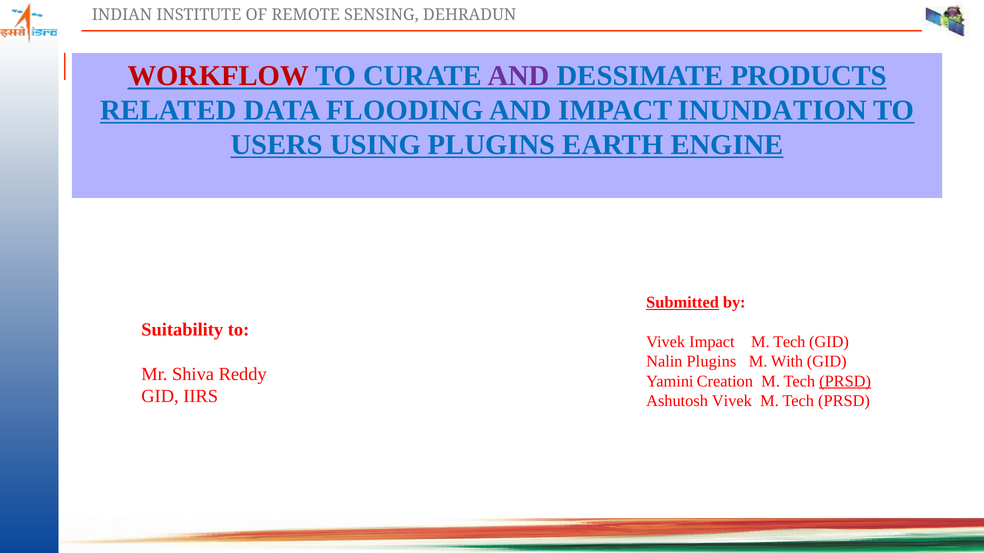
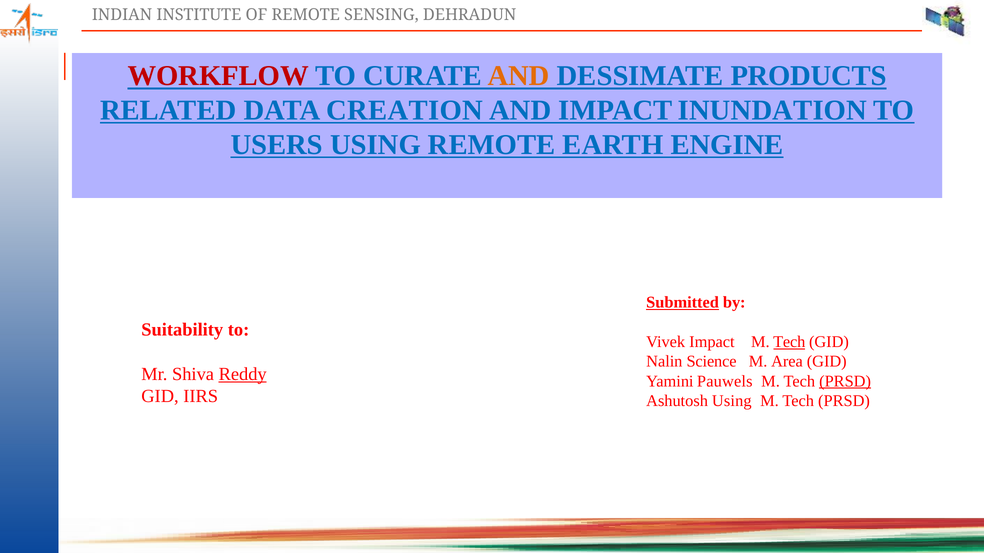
AND at (519, 76) colour: purple -> orange
FLOODING: FLOODING -> CREATION
USING PLUGINS: PLUGINS -> REMOTE
Tech at (789, 342) underline: none -> present
Nalin Plugins: Plugins -> Science
With: With -> Area
Reddy underline: none -> present
Creation: Creation -> Pauwels
Ashutosh Vivek: Vivek -> Using
